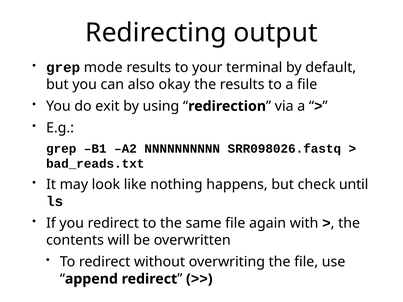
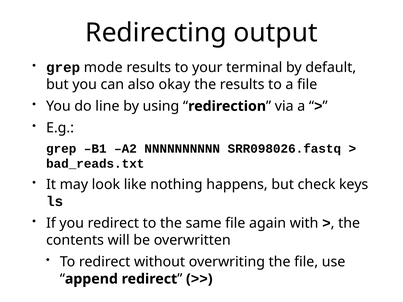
exit: exit -> line
until: until -> keys
